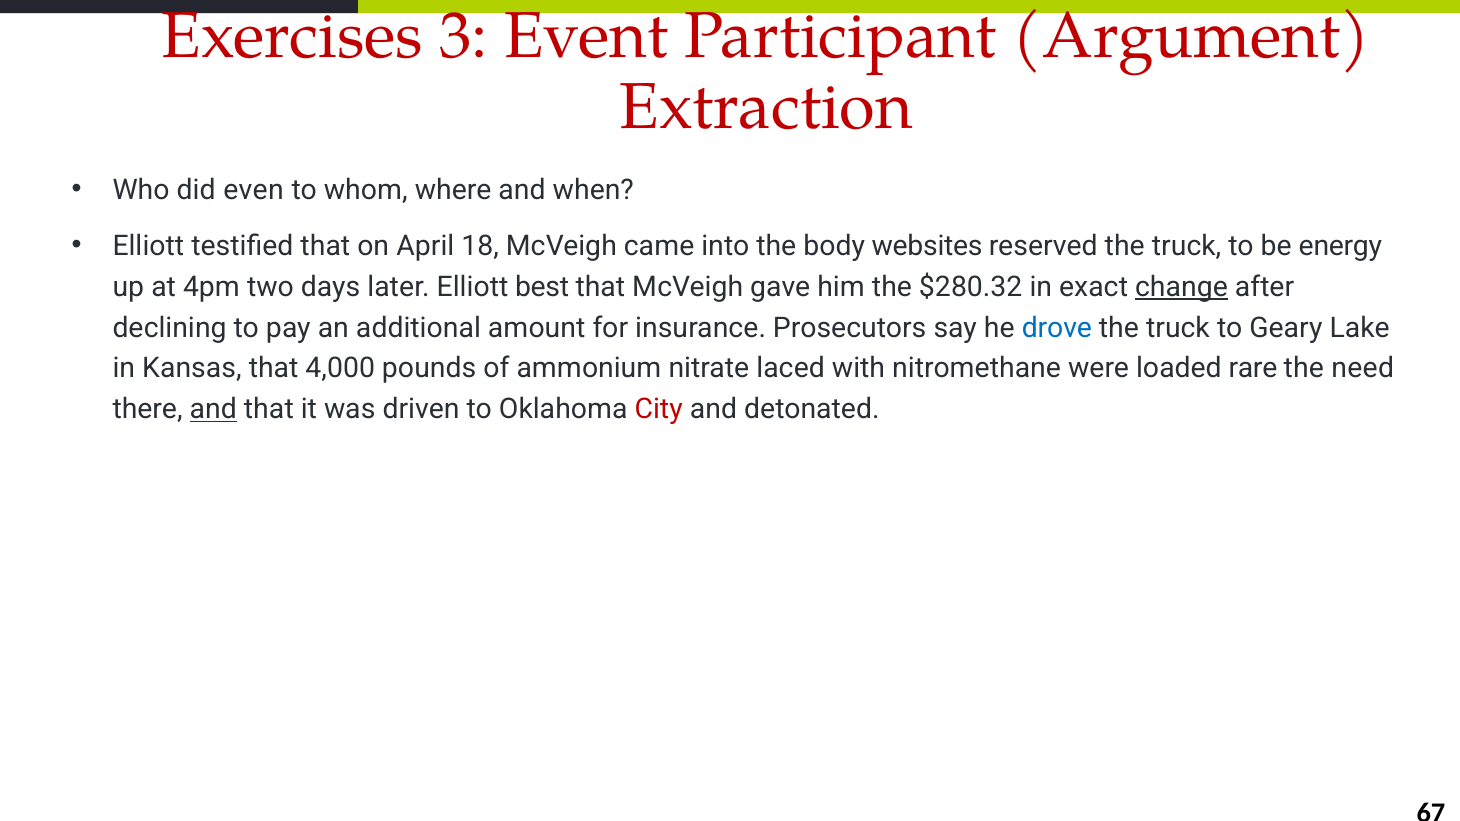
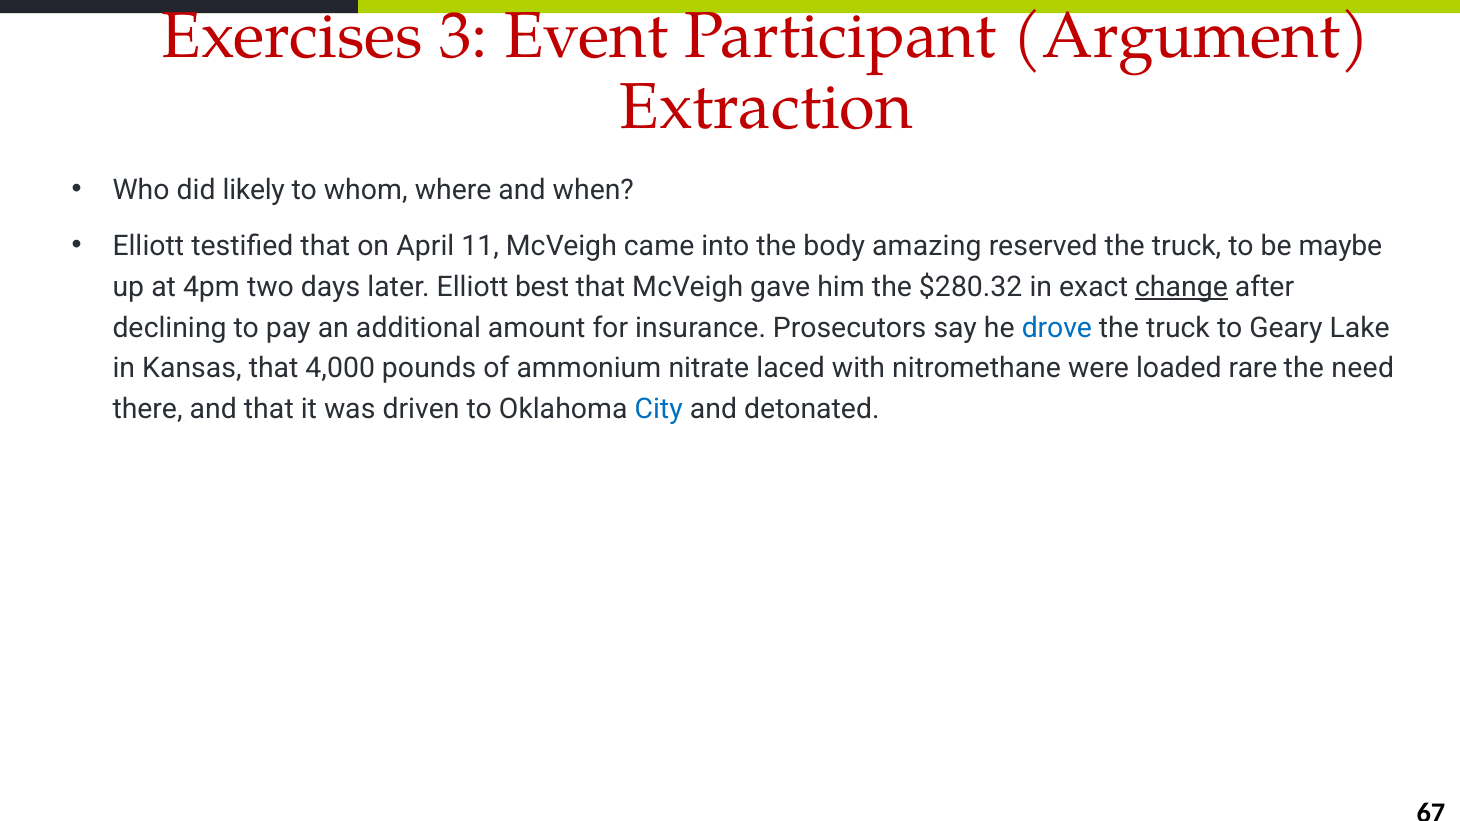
even: even -> likely
18: 18 -> 11
websites: websites -> amazing
energy: energy -> maybe
and at (213, 409) underline: present -> none
City colour: red -> blue
